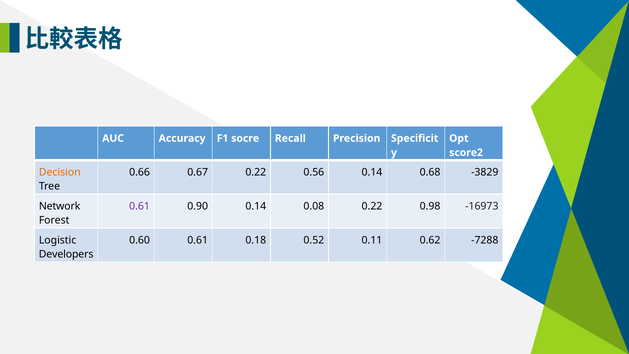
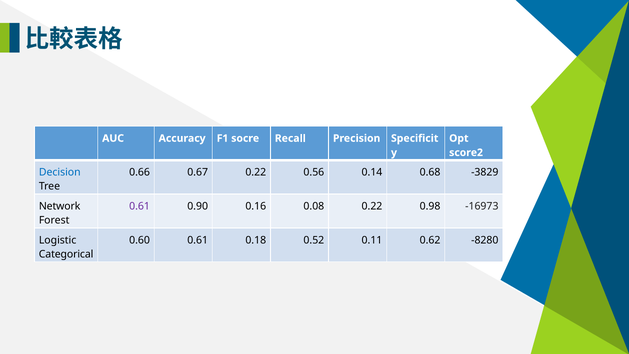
Decision colour: orange -> blue
0.90 0.14: 0.14 -> 0.16
-7288: -7288 -> -8280
Developers: Developers -> Categorical
